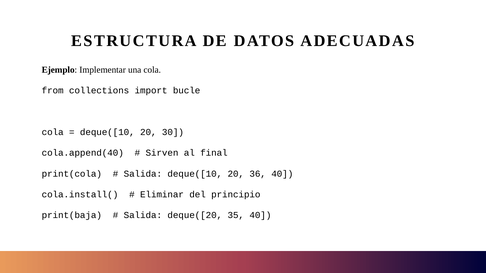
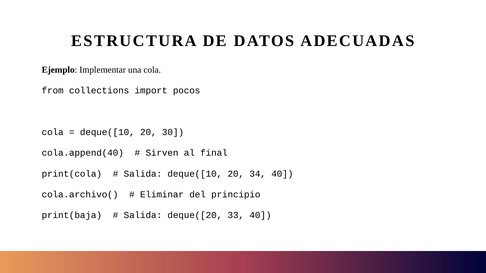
bucle: bucle -> pocos
36: 36 -> 34
cola.install(: cola.install( -> cola.archivo(
35: 35 -> 33
